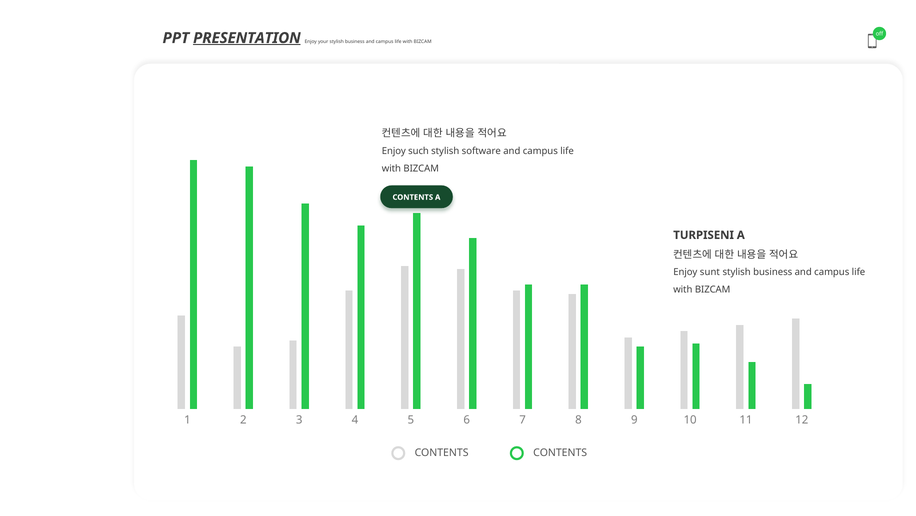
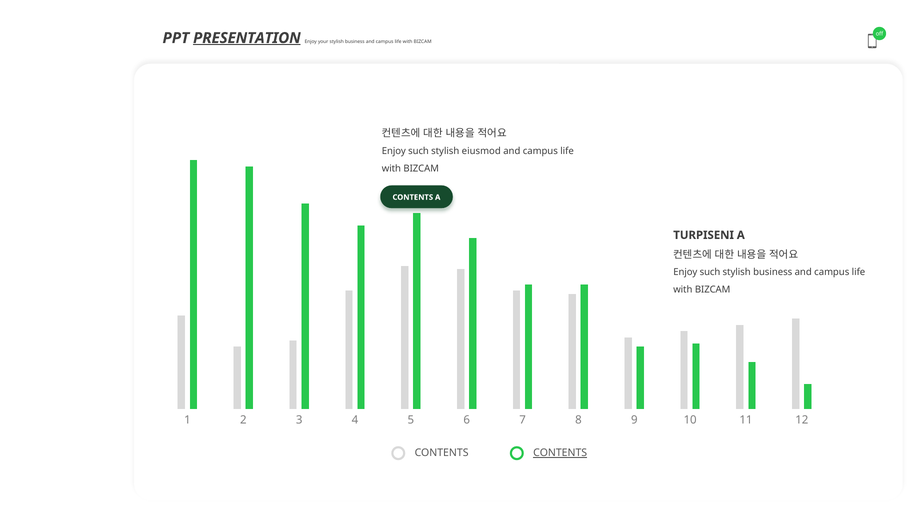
software: software -> eiusmod
sunt at (710, 272): sunt -> such
CONTENTS at (560, 452) underline: none -> present
